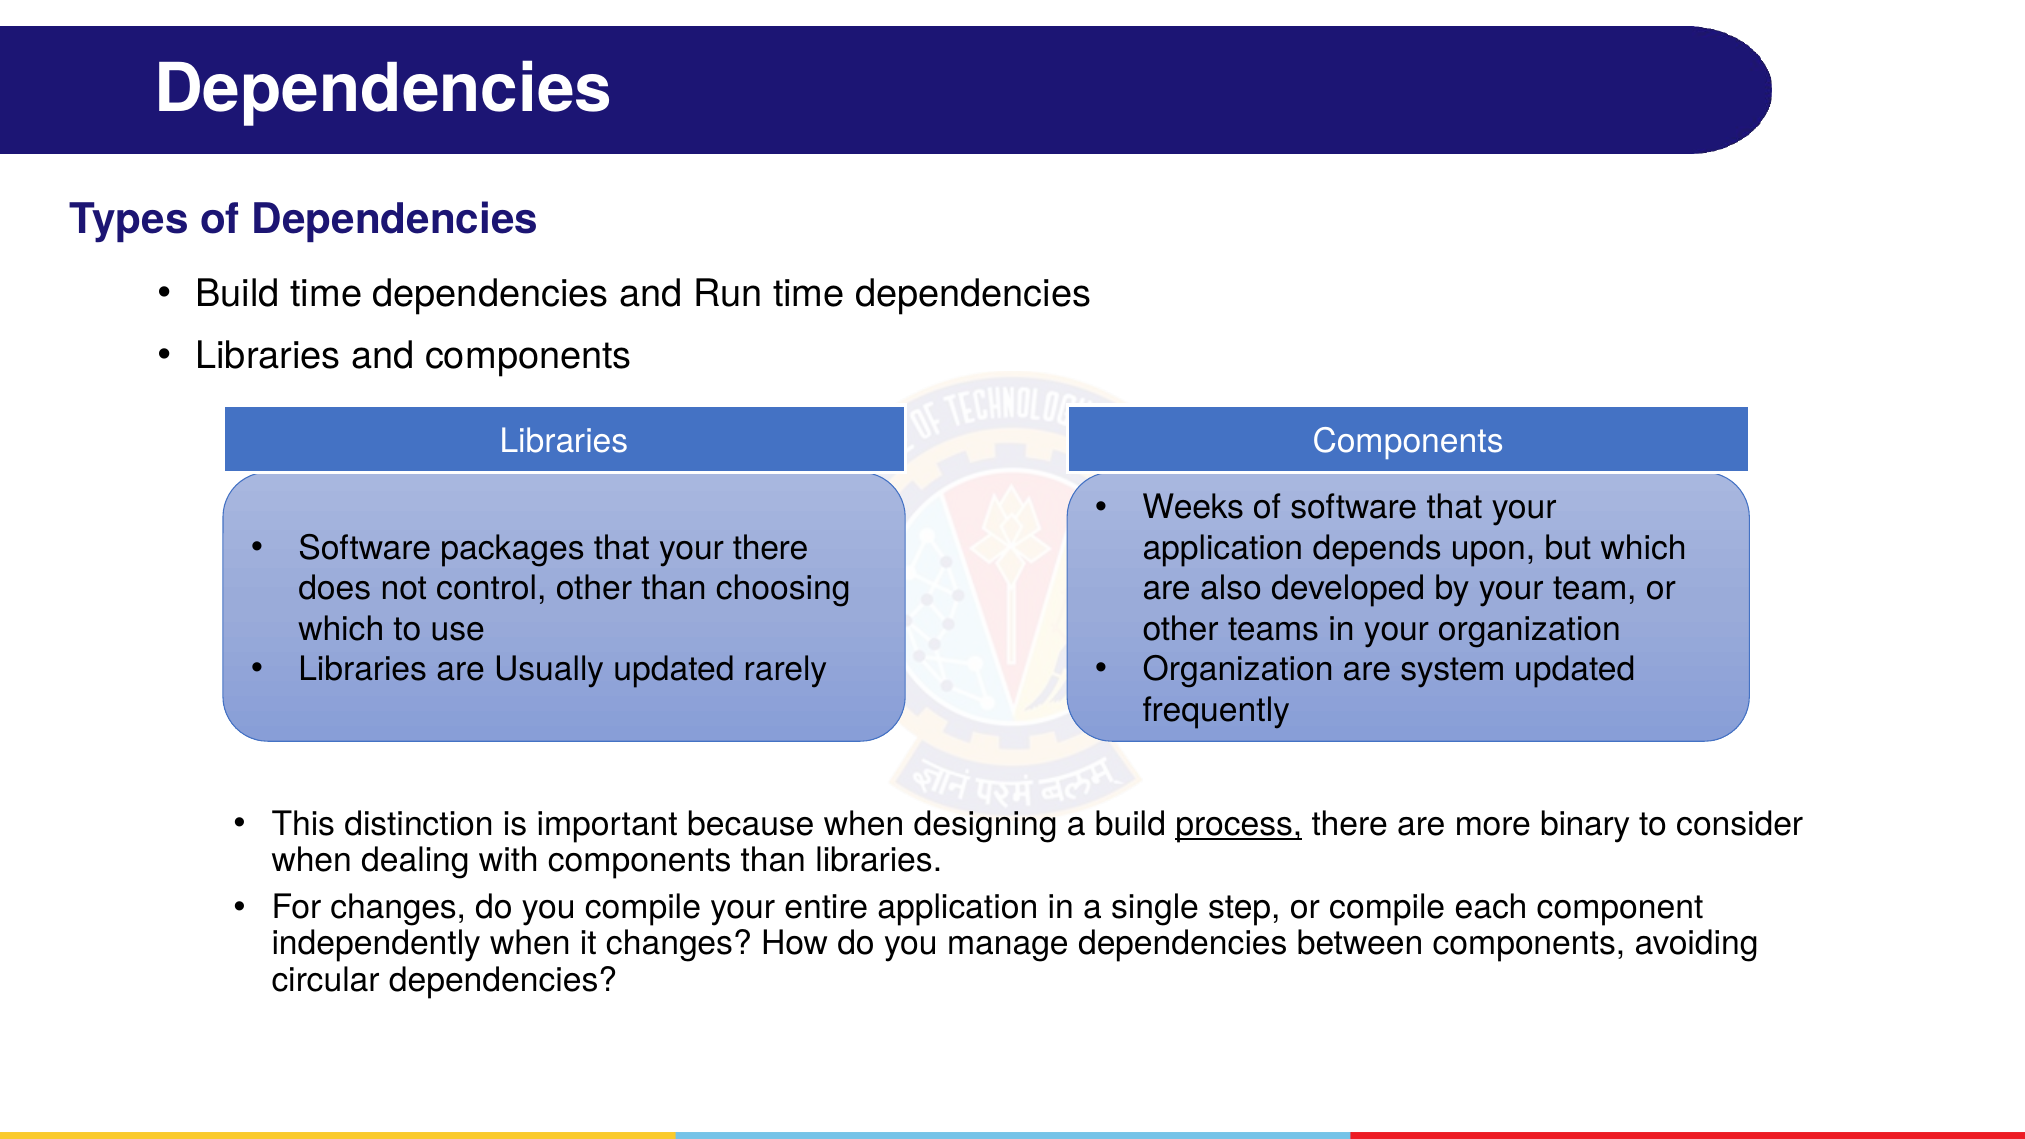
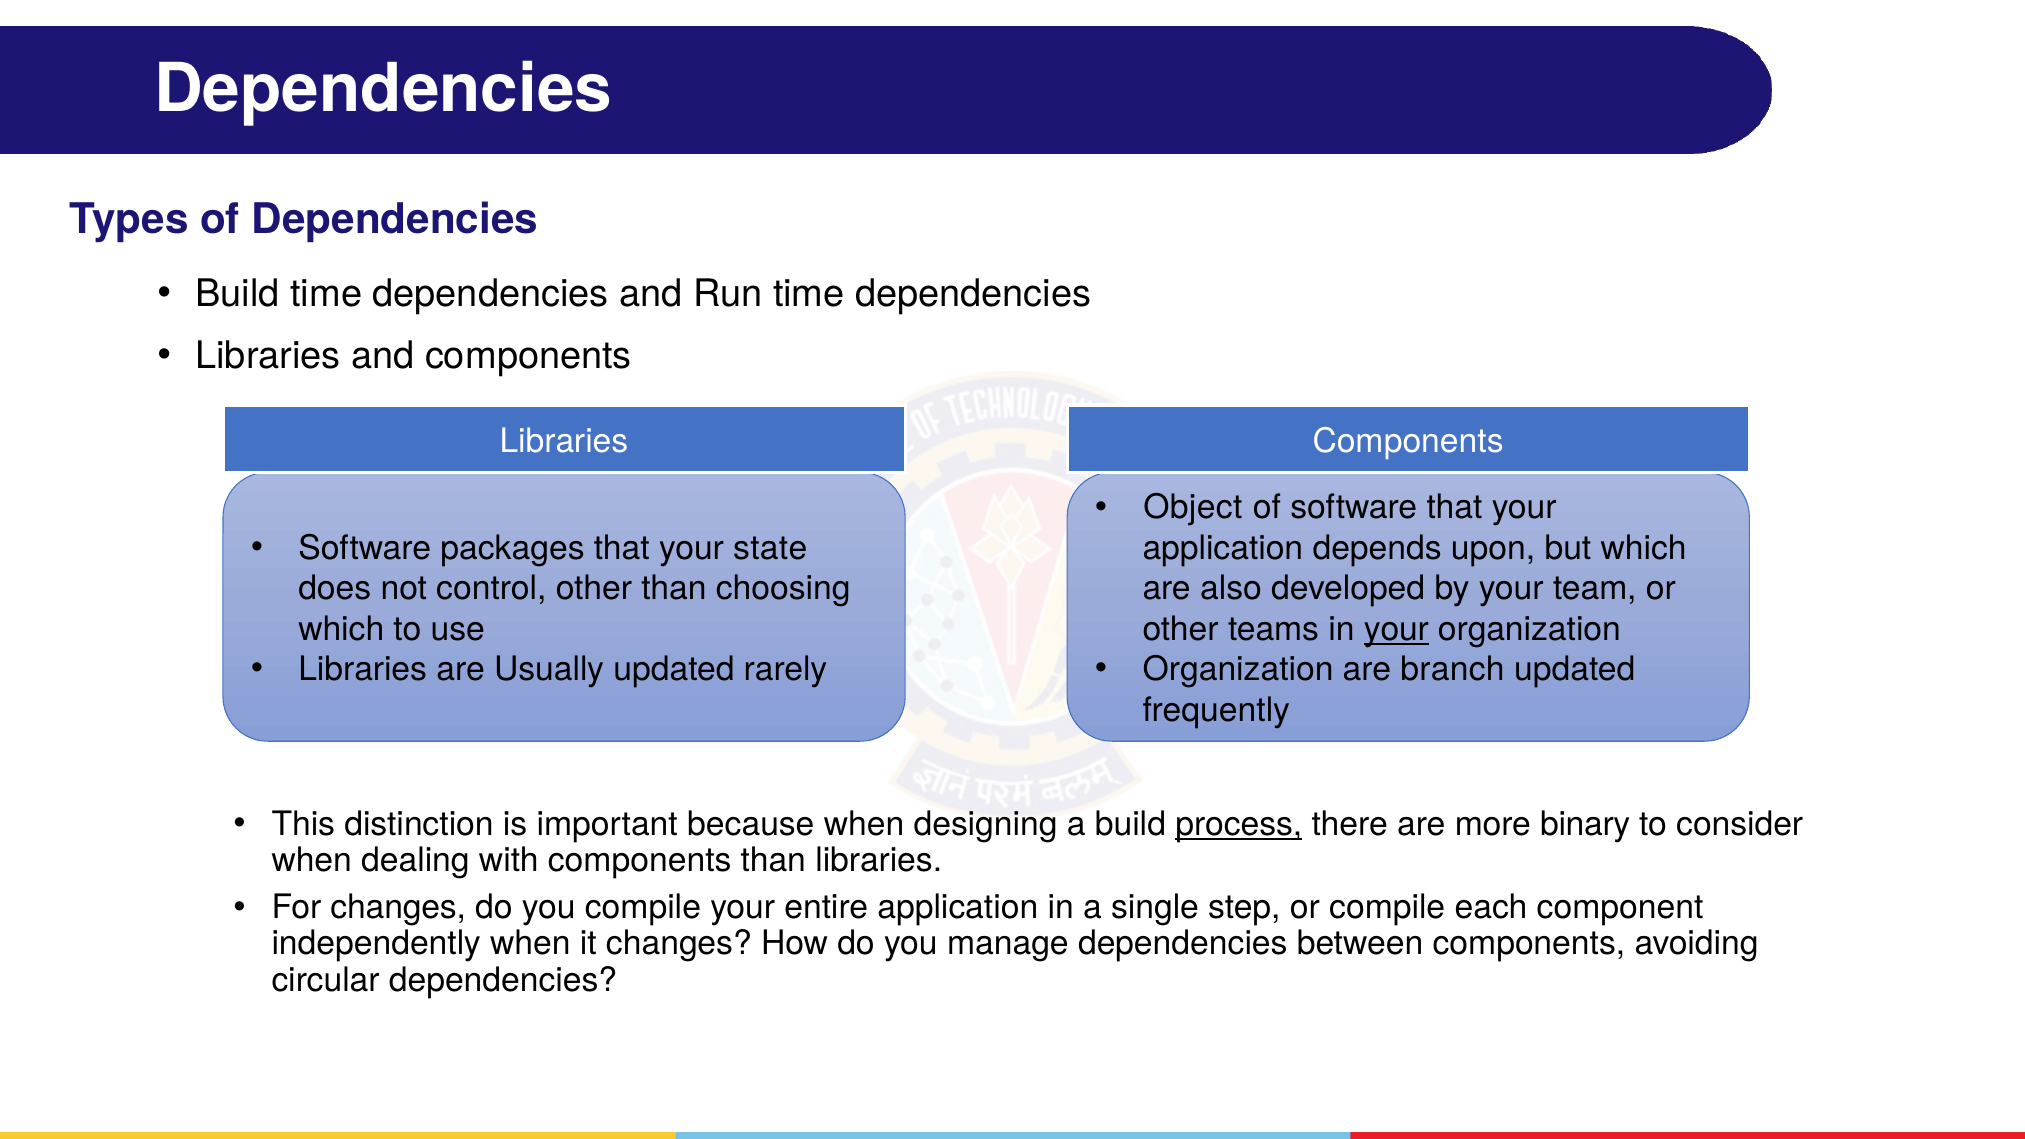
Weeks: Weeks -> Object
your there: there -> state
your at (1396, 629) underline: none -> present
system: system -> branch
